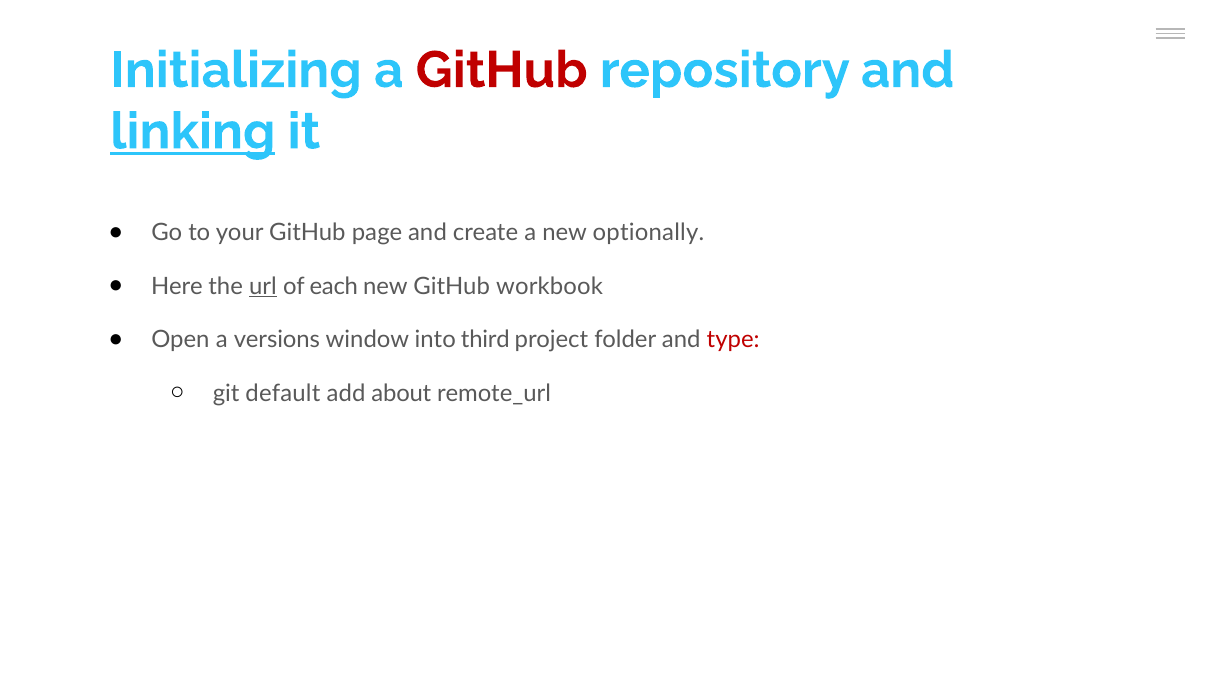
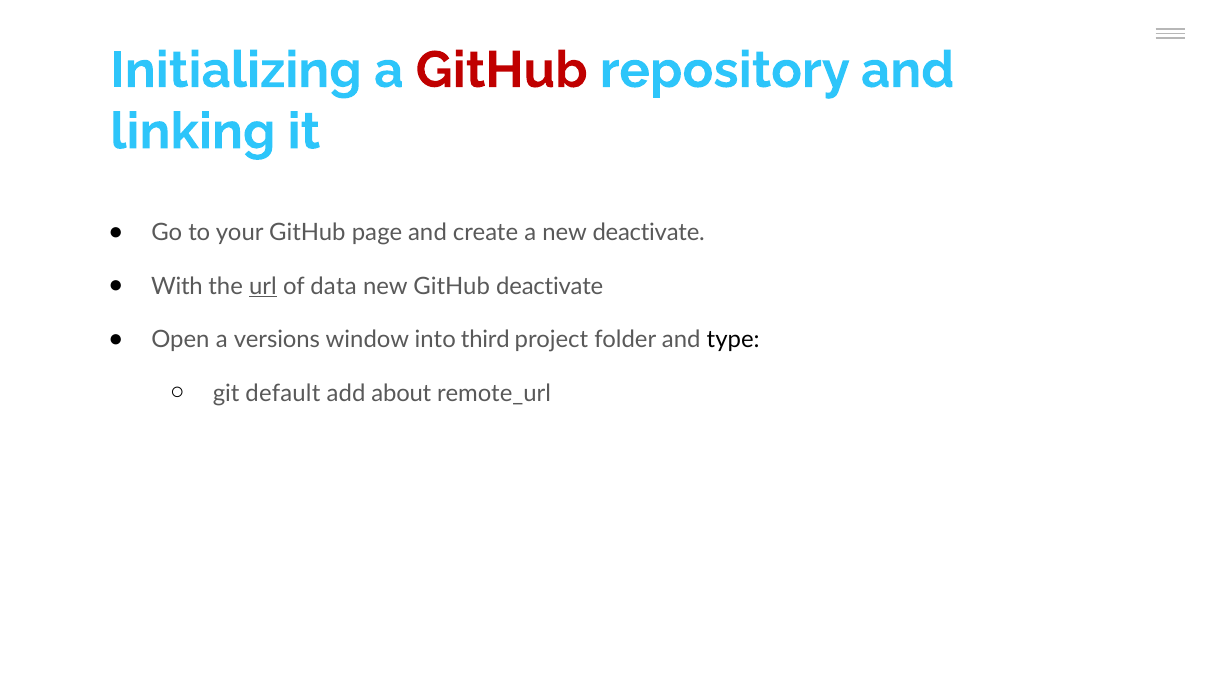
linking underline: present -> none
new optionally: optionally -> deactivate
Here: Here -> With
each: each -> data
GitHub workbook: workbook -> deactivate
type colour: red -> black
